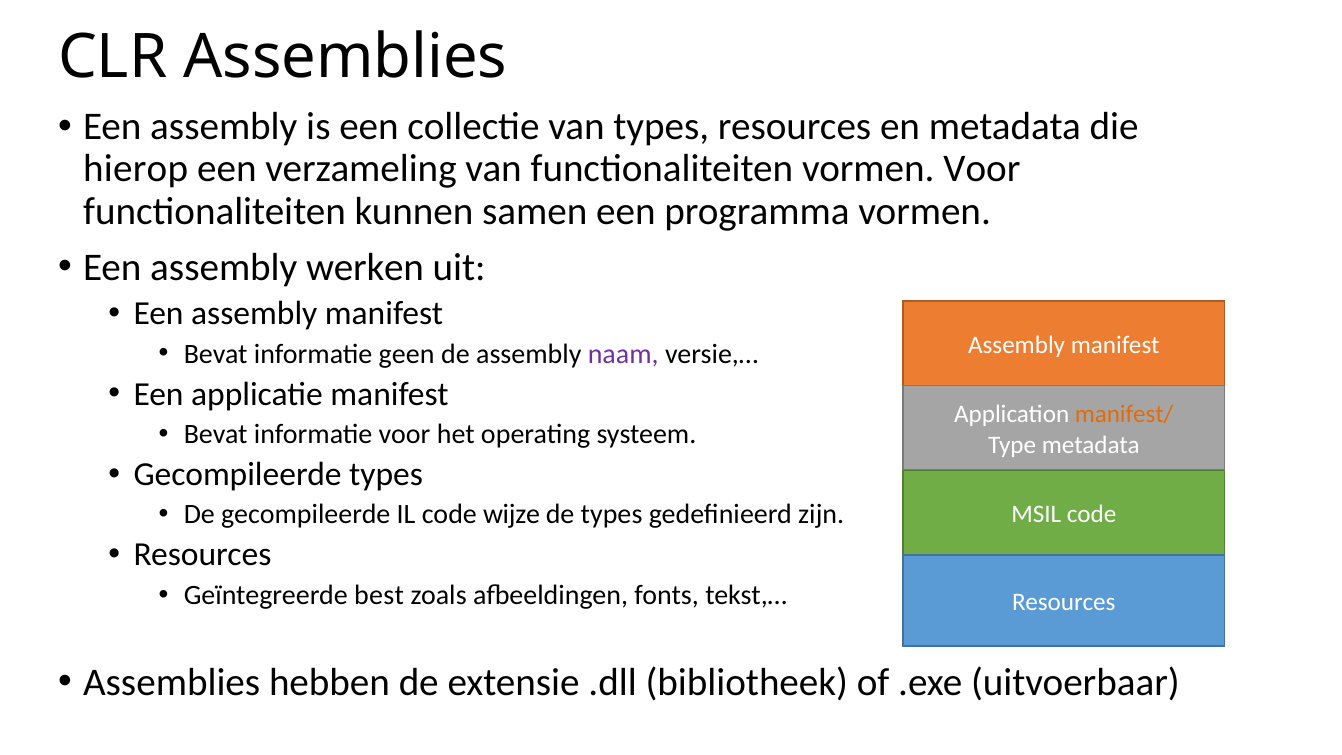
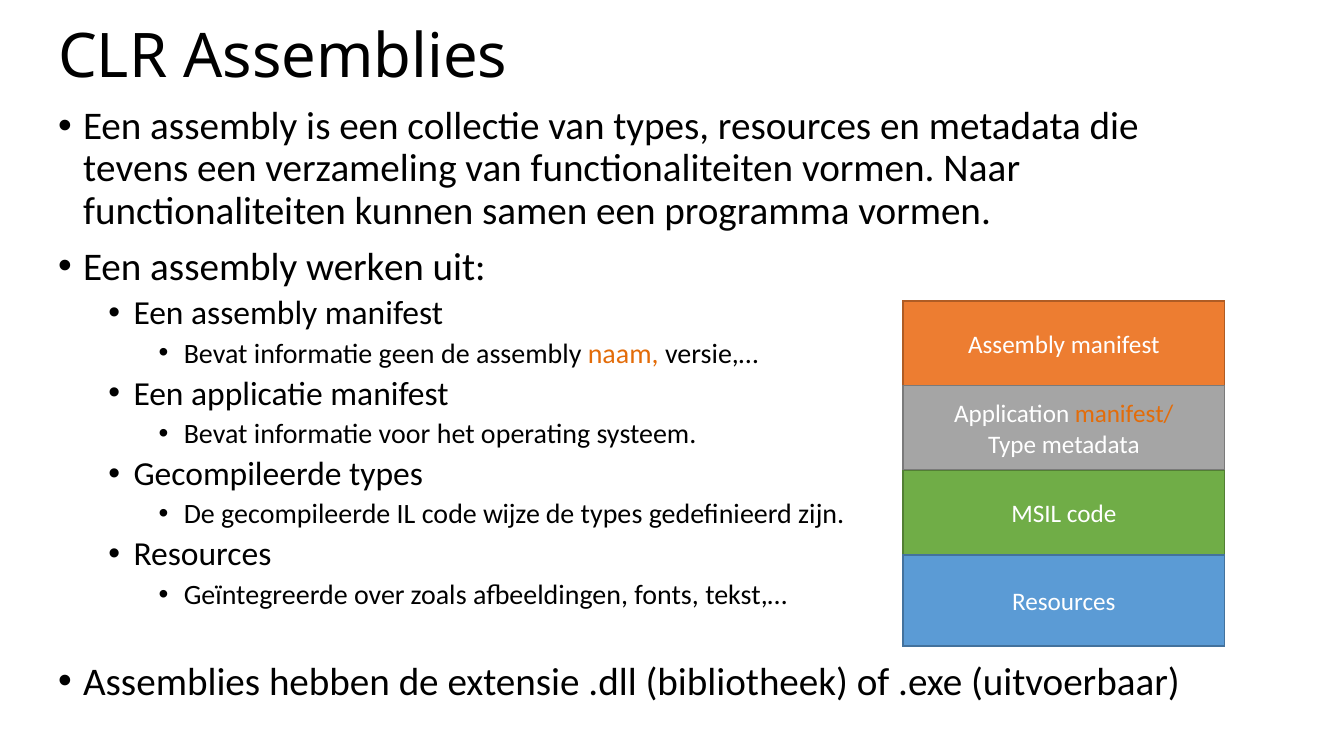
hierop: hierop -> tevens
vormen Voor: Voor -> Naar
naam colour: purple -> orange
best: best -> over
